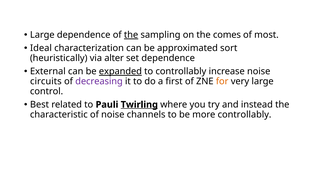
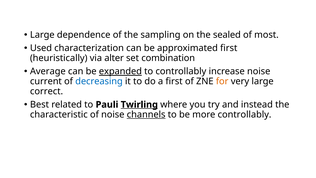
the at (131, 35) underline: present -> none
comes: comes -> sealed
Ideal: Ideal -> Used
approximated sort: sort -> first
set dependence: dependence -> combination
External: External -> Average
circuits: circuits -> current
decreasing colour: purple -> blue
control: control -> correct
channels underline: none -> present
